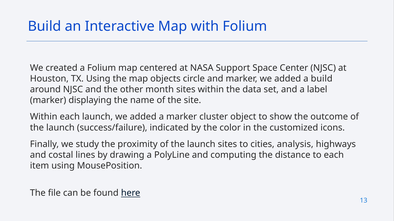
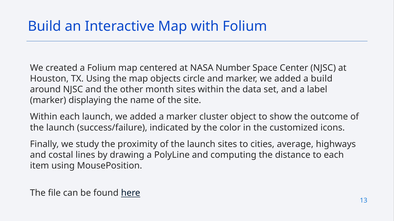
Support: Support -> Number
analysis: analysis -> average
